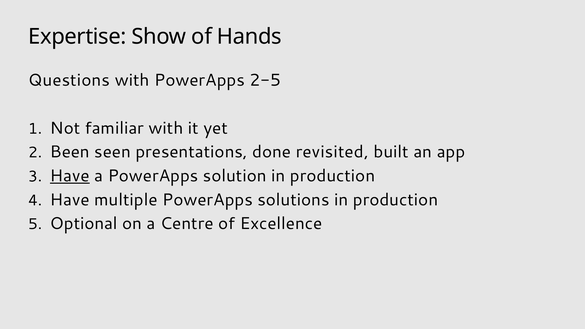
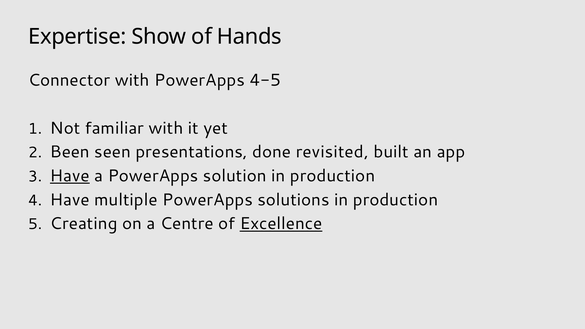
Questions: Questions -> Connector
2-5: 2-5 -> 4-5
Optional: Optional -> Creating
Excellence underline: none -> present
